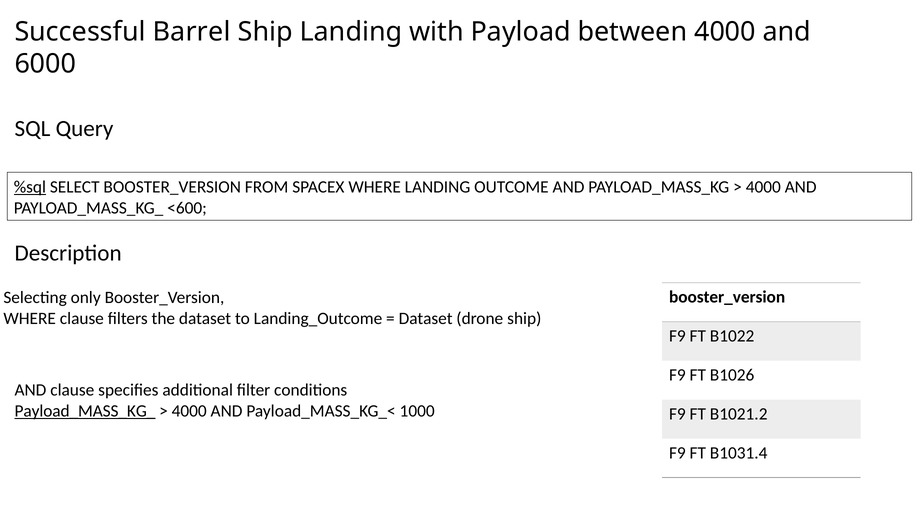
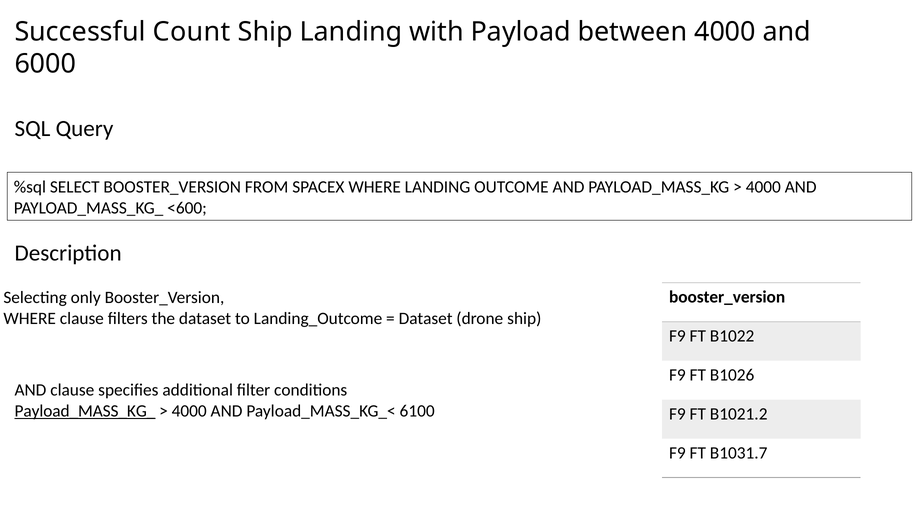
Barrel: Barrel -> Count
%sql underline: present -> none
1000: 1000 -> 6100
B1031.4: B1031.4 -> B1031.7
